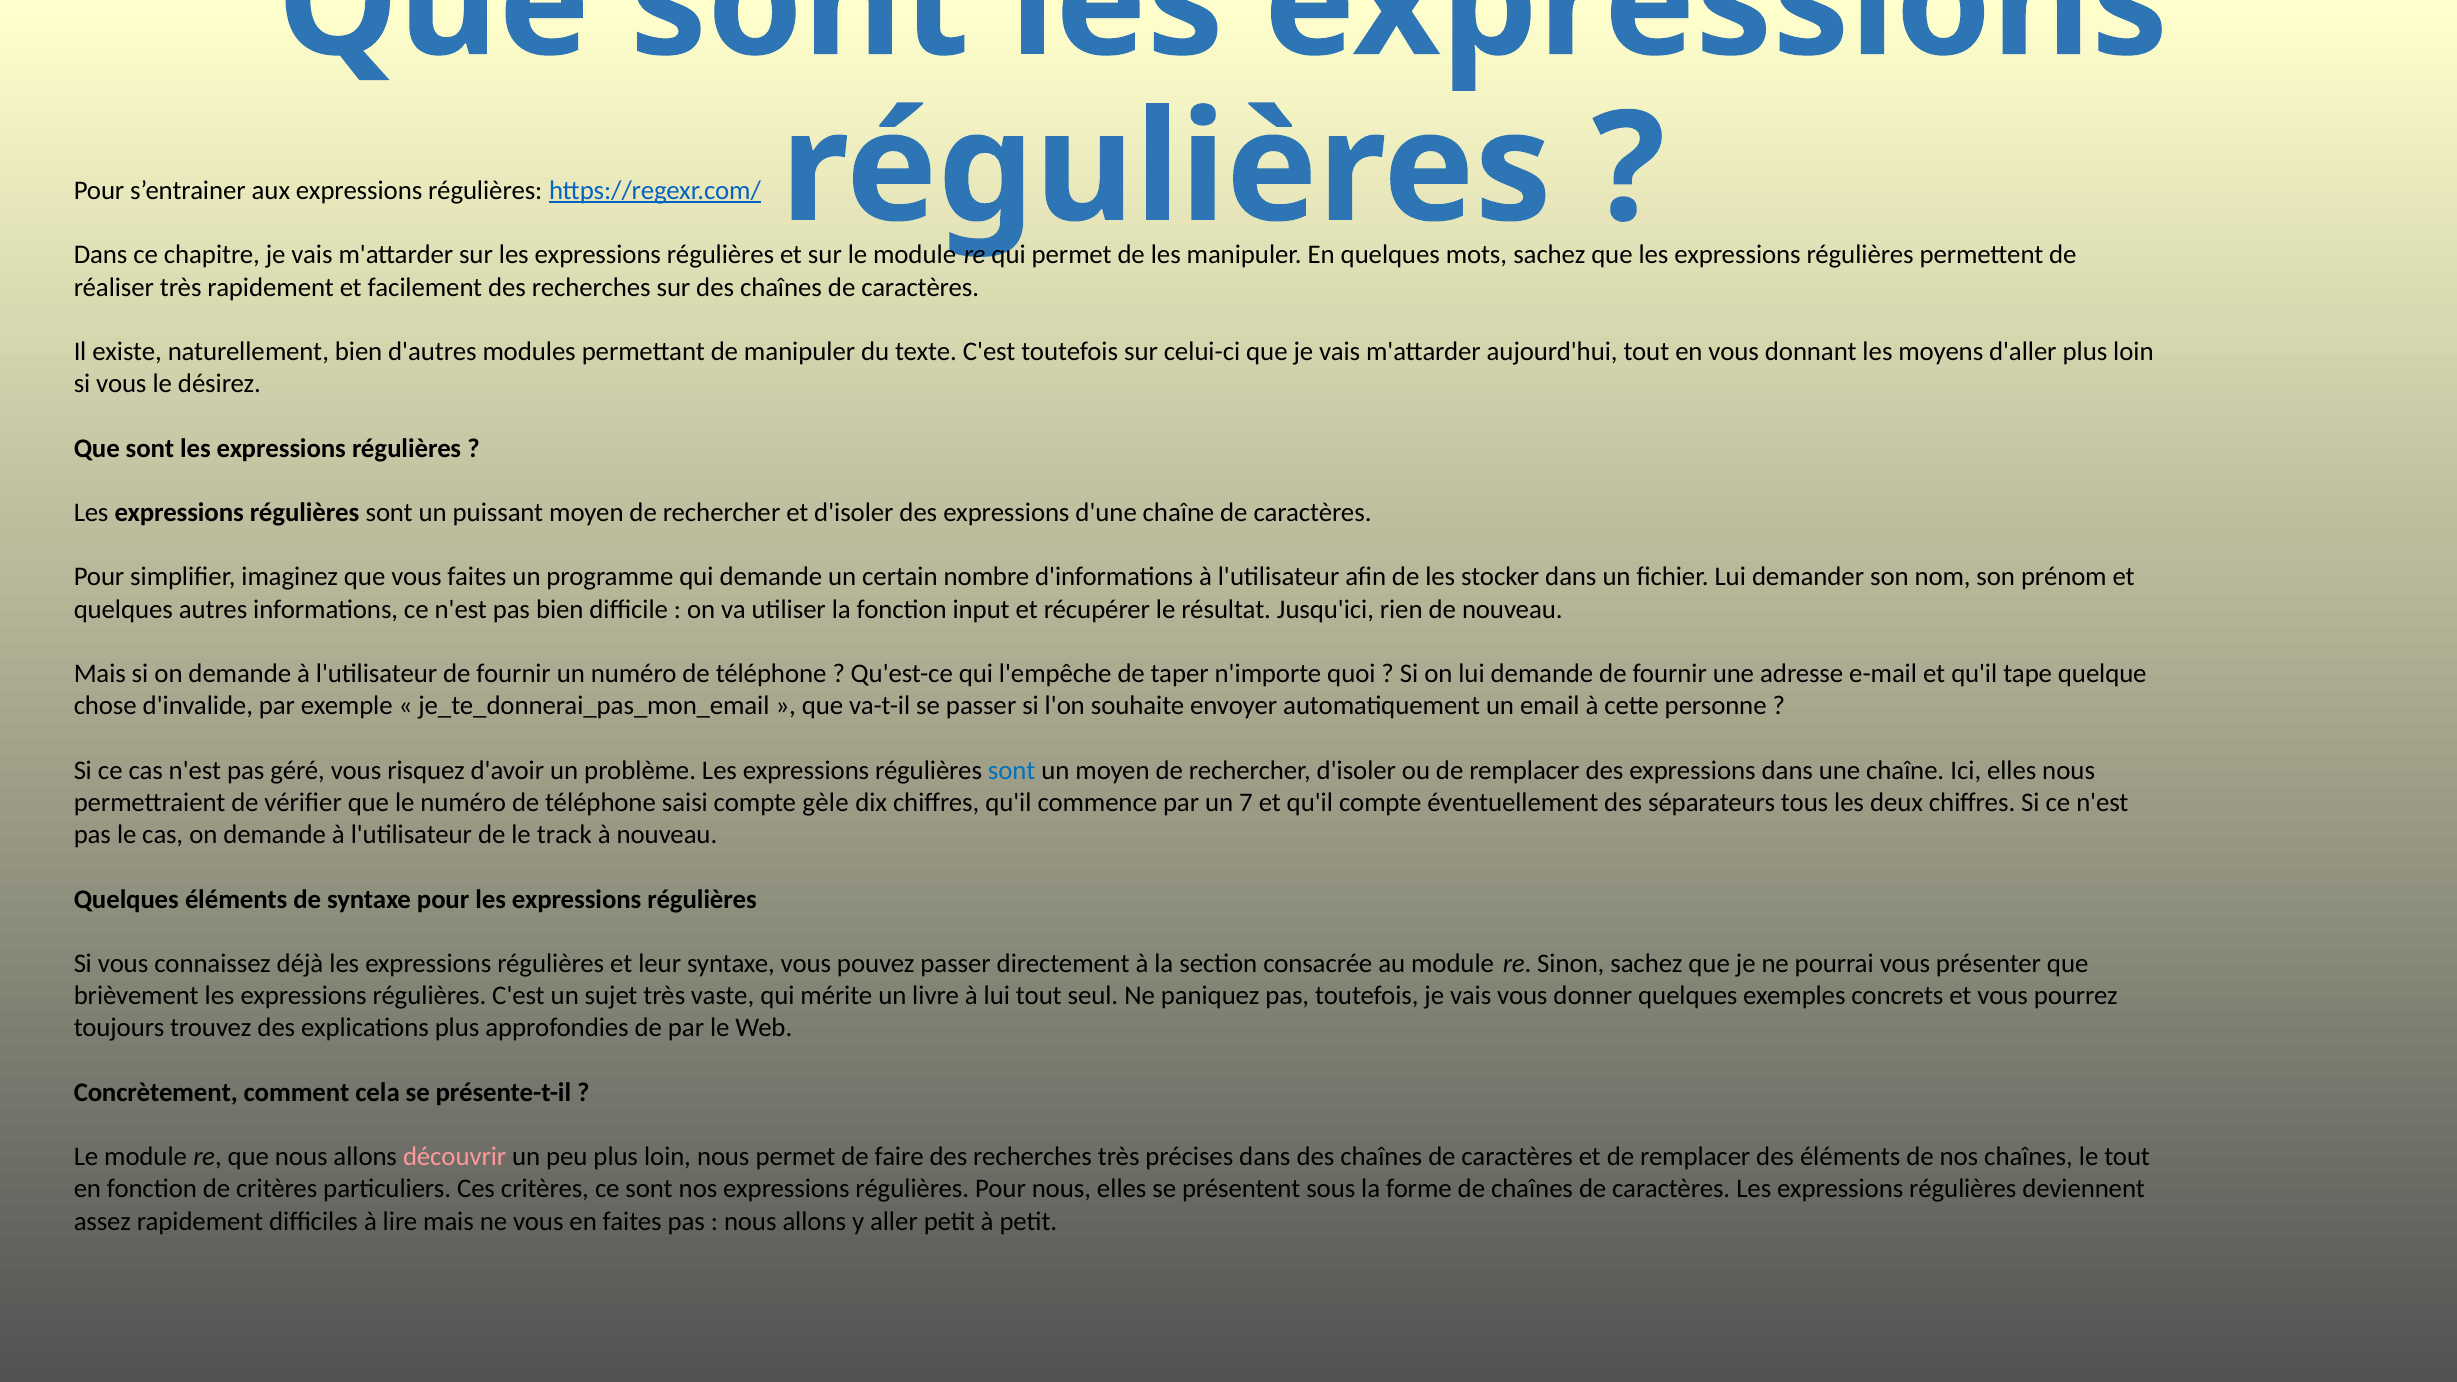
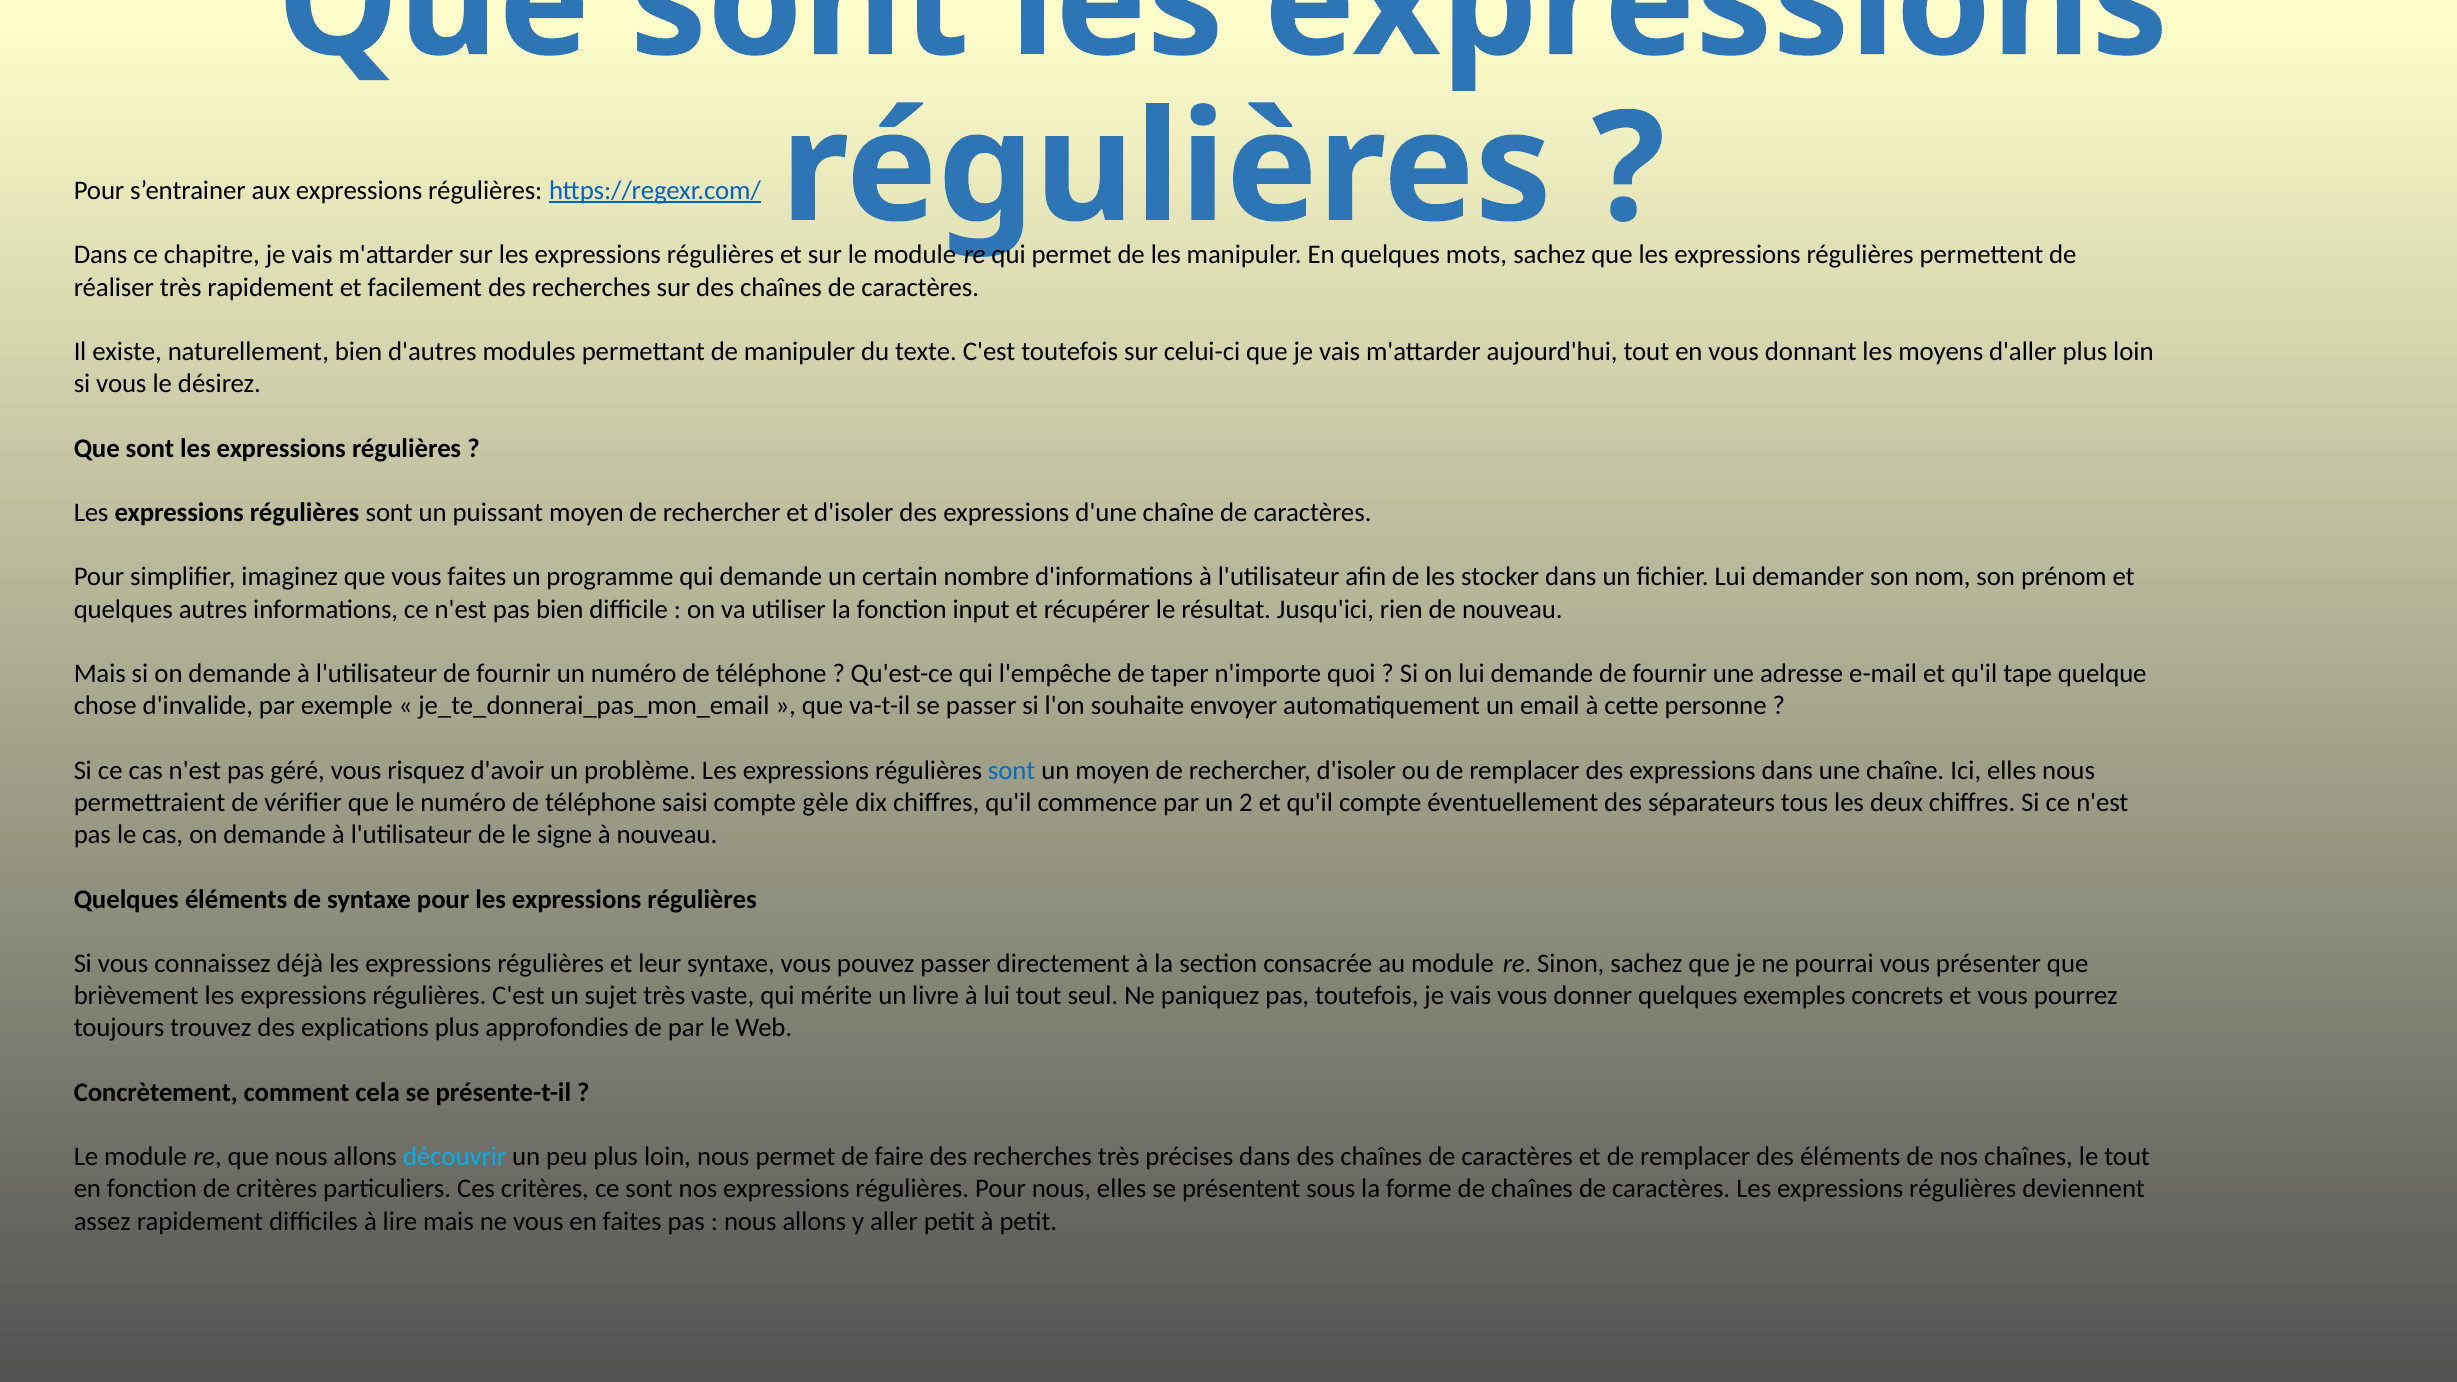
7: 7 -> 2
track: track -> signe
découvrir colour: pink -> light blue
